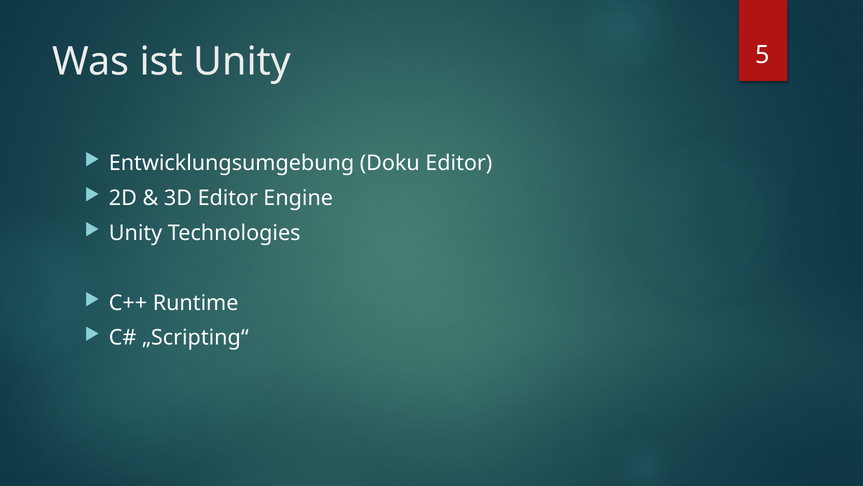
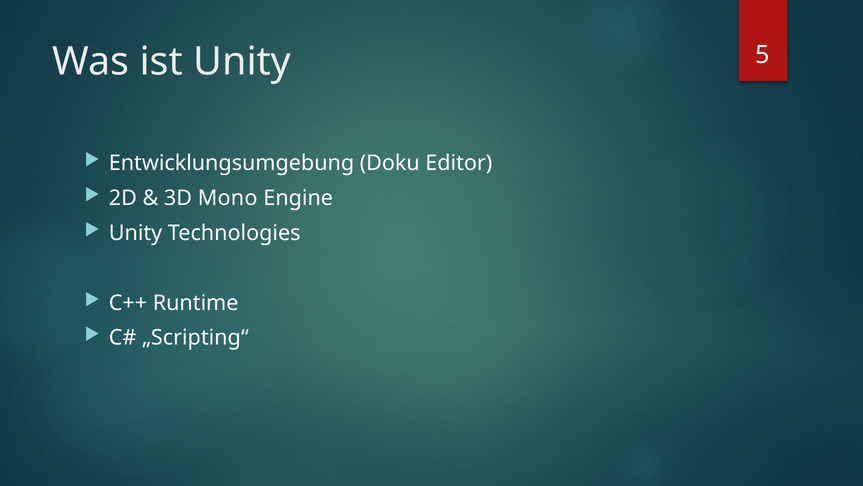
3D Editor: Editor -> Mono
